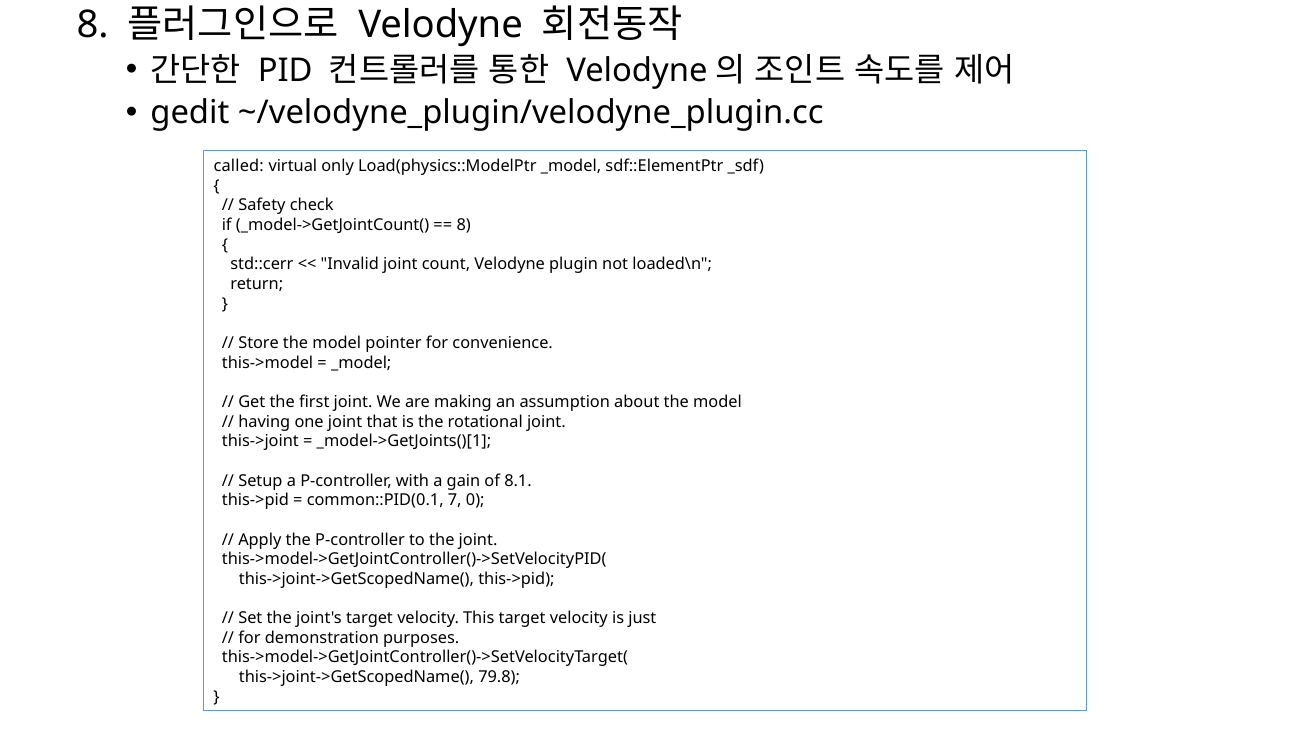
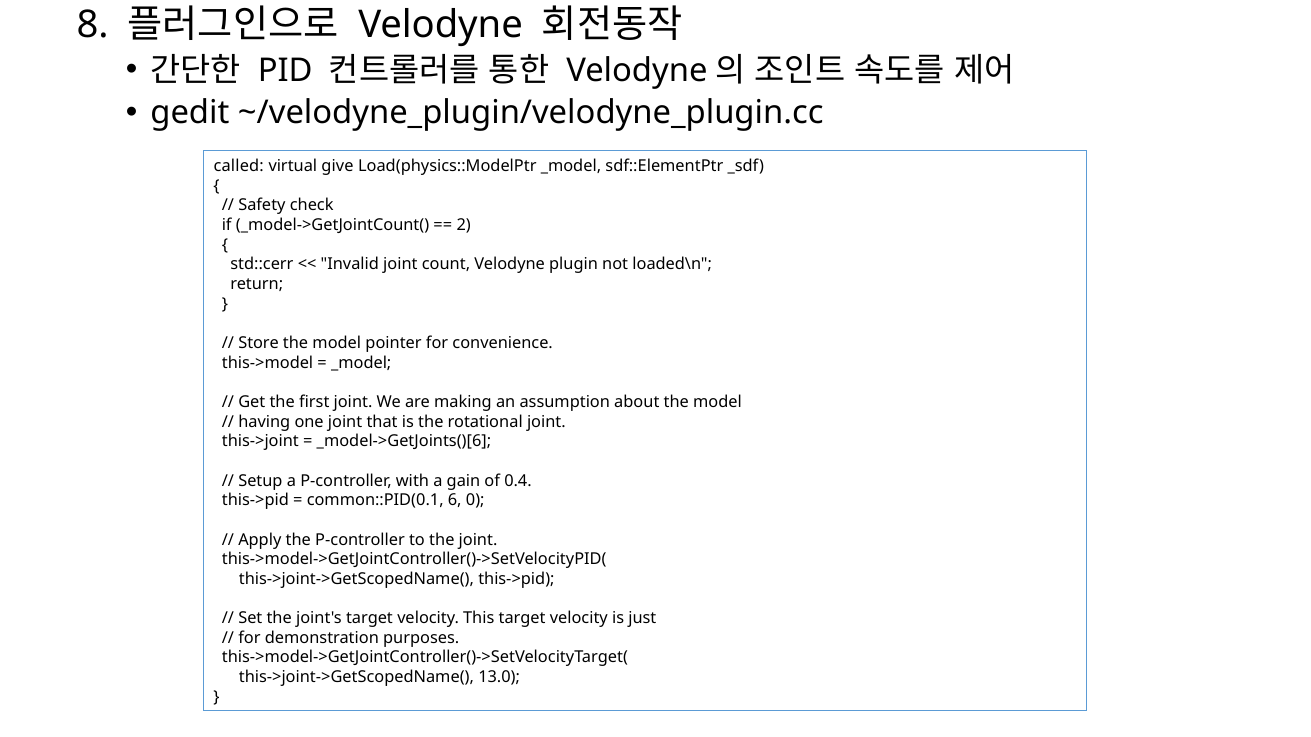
only: only -> give
8 at (464, 225): 8 -> 2
_model->GetJoints()[1: _model->GetJoints()[1 -> _model->GetJoints()[6
8.1: 8.1 -> 0.4
7: 7 -> 6
79.8: 79.8 -> 13.0
